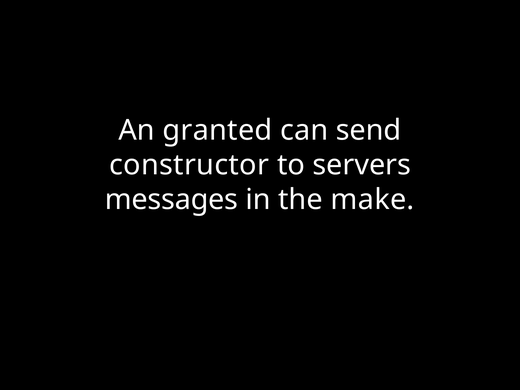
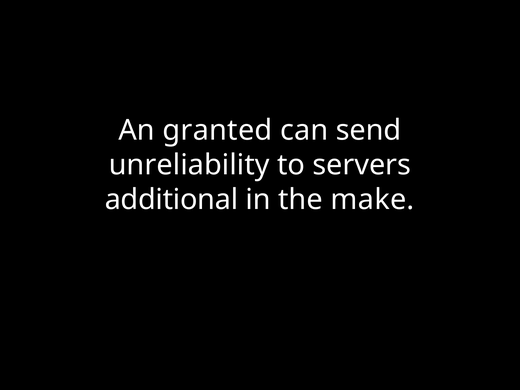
constructor: constructor -> unreliability
messages: messages -> additional
